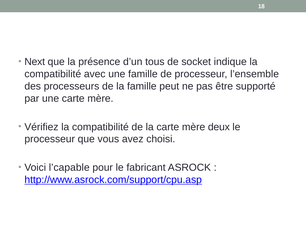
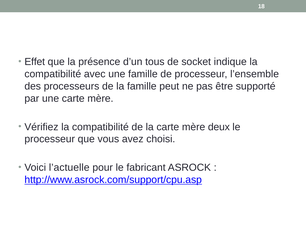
Next: Next -> Effet
l’capable: l’capable -> l’actuelle
